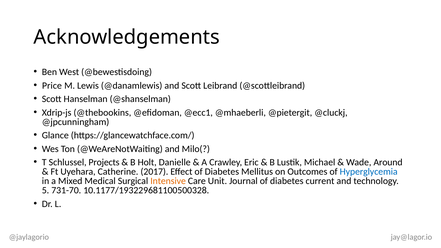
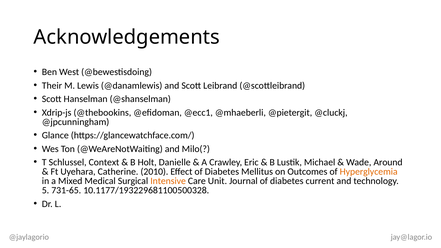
Price: Price -> Their
Projects: Projects -> Context
2017: 2017 -> 2010
Hyperglycemia colour: blue -> orange
731-70: 731-70 -> 731-65
